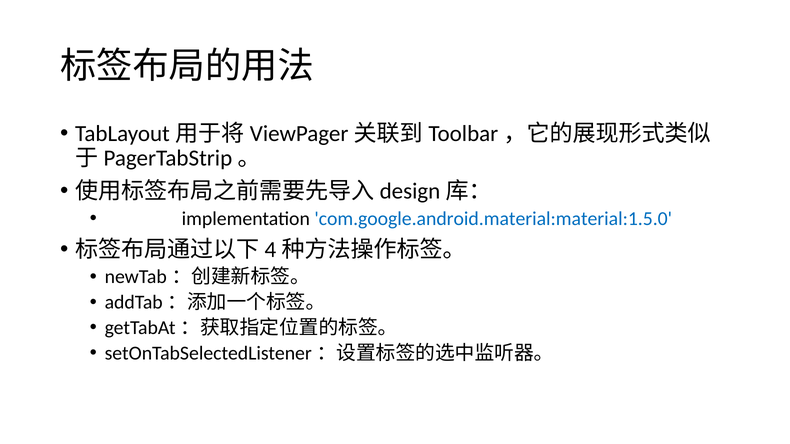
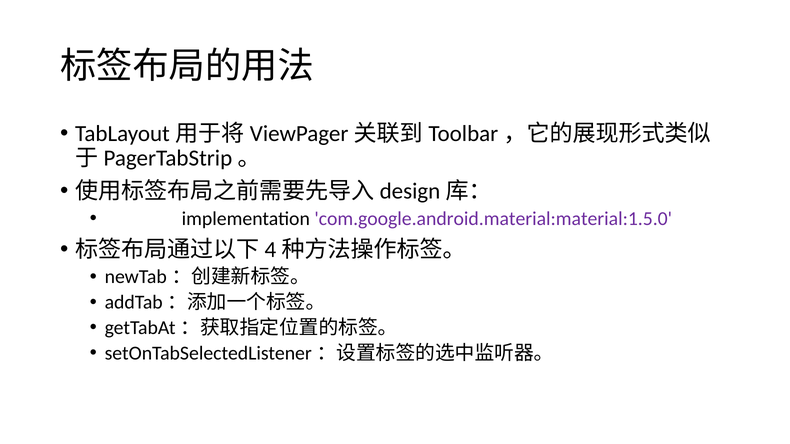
com.google.android.material:material:1.5.0 colour: blue -> purple
